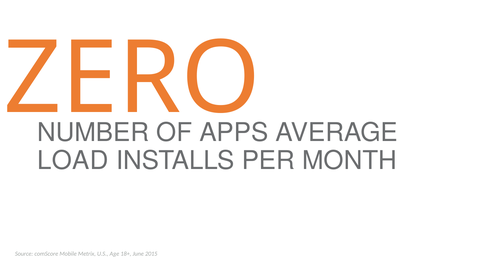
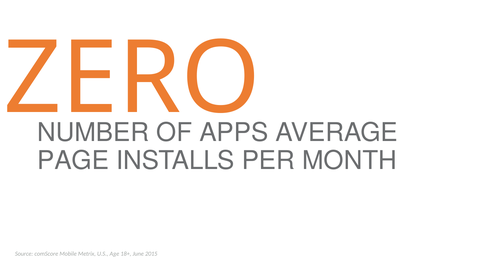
LOAD: LOAD -> PAGE
